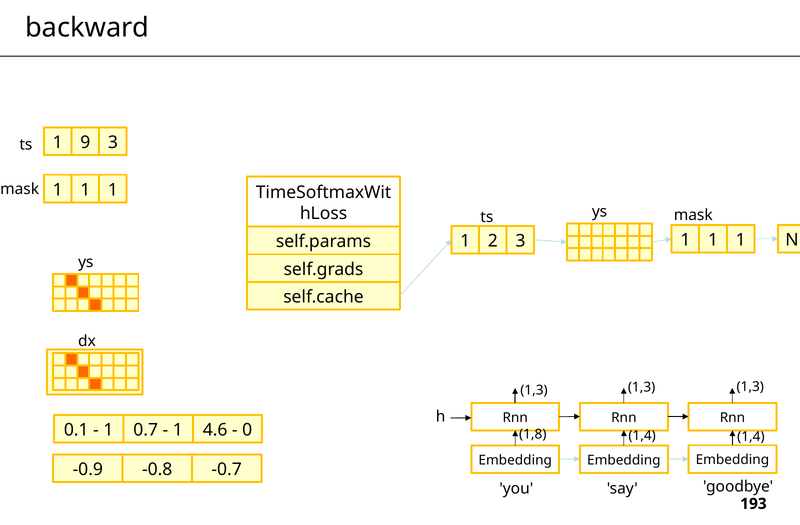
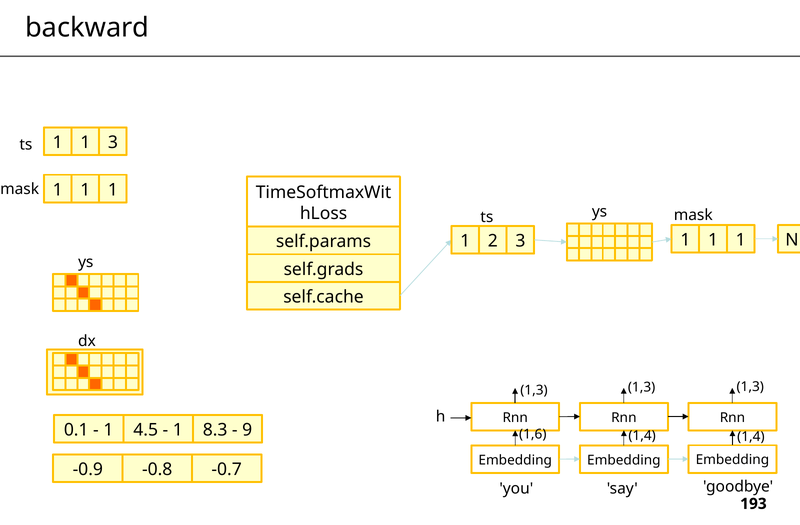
ts 1 9: 9 -> 1
0.7: 0.7 -> 4.5
4.6: 4.6 -> 8.3
0: 0 -> 9
1,8: 1,8 -> 1,6
